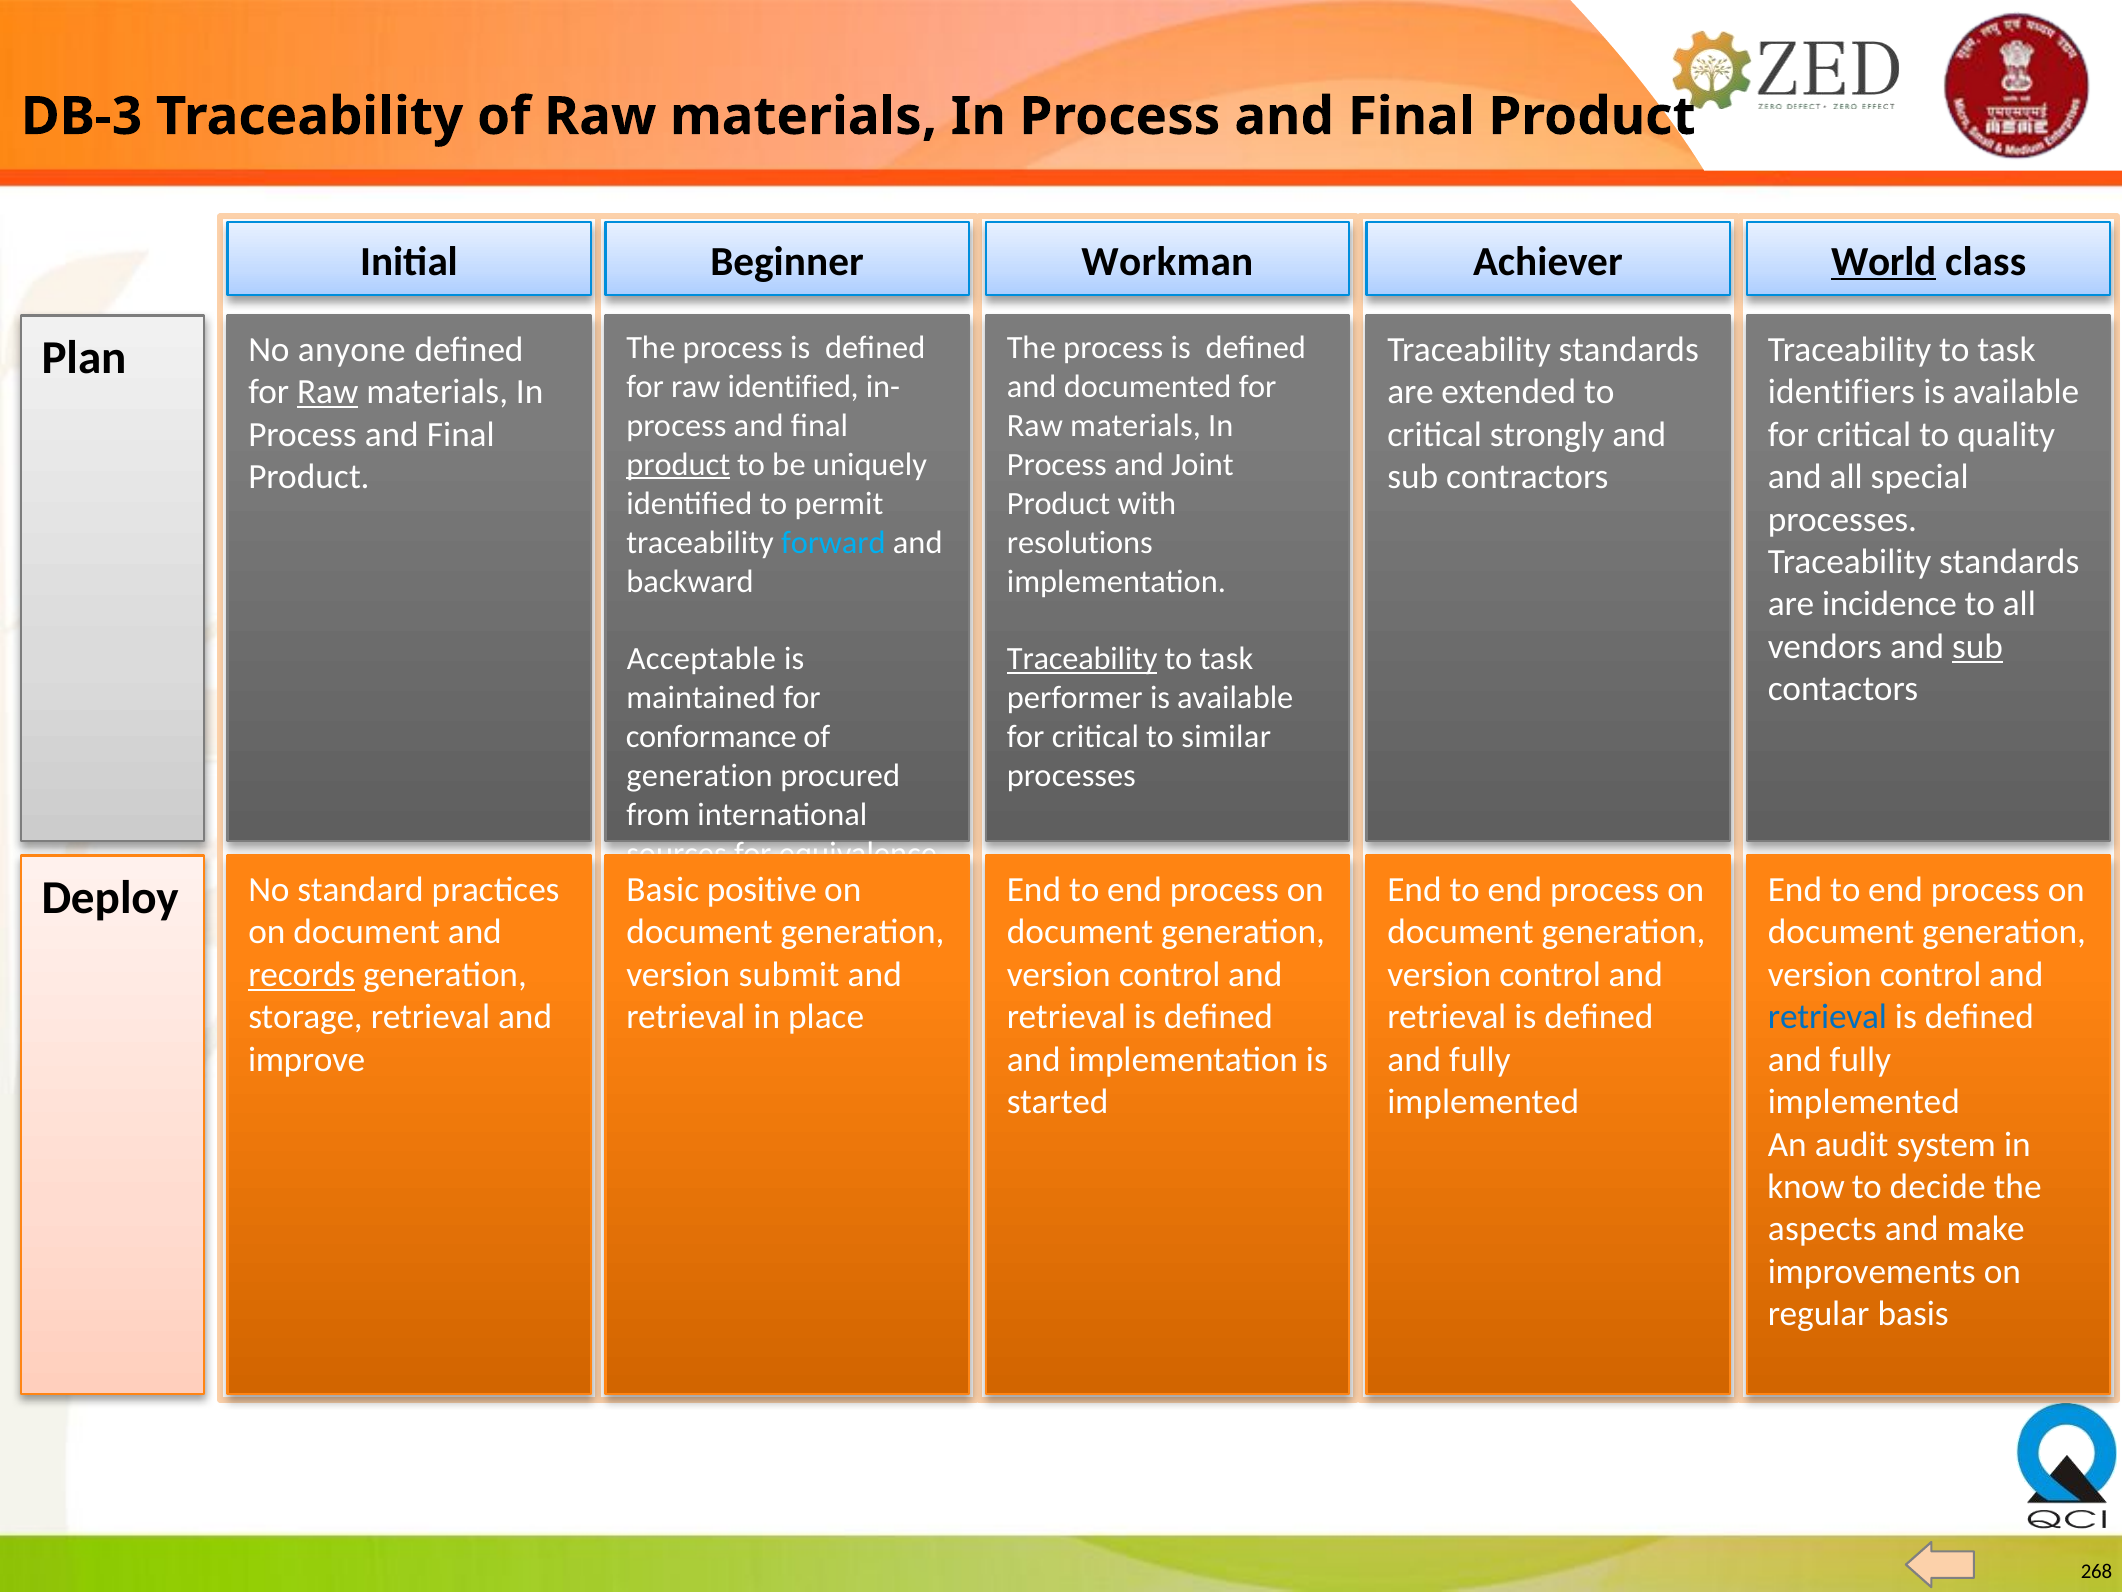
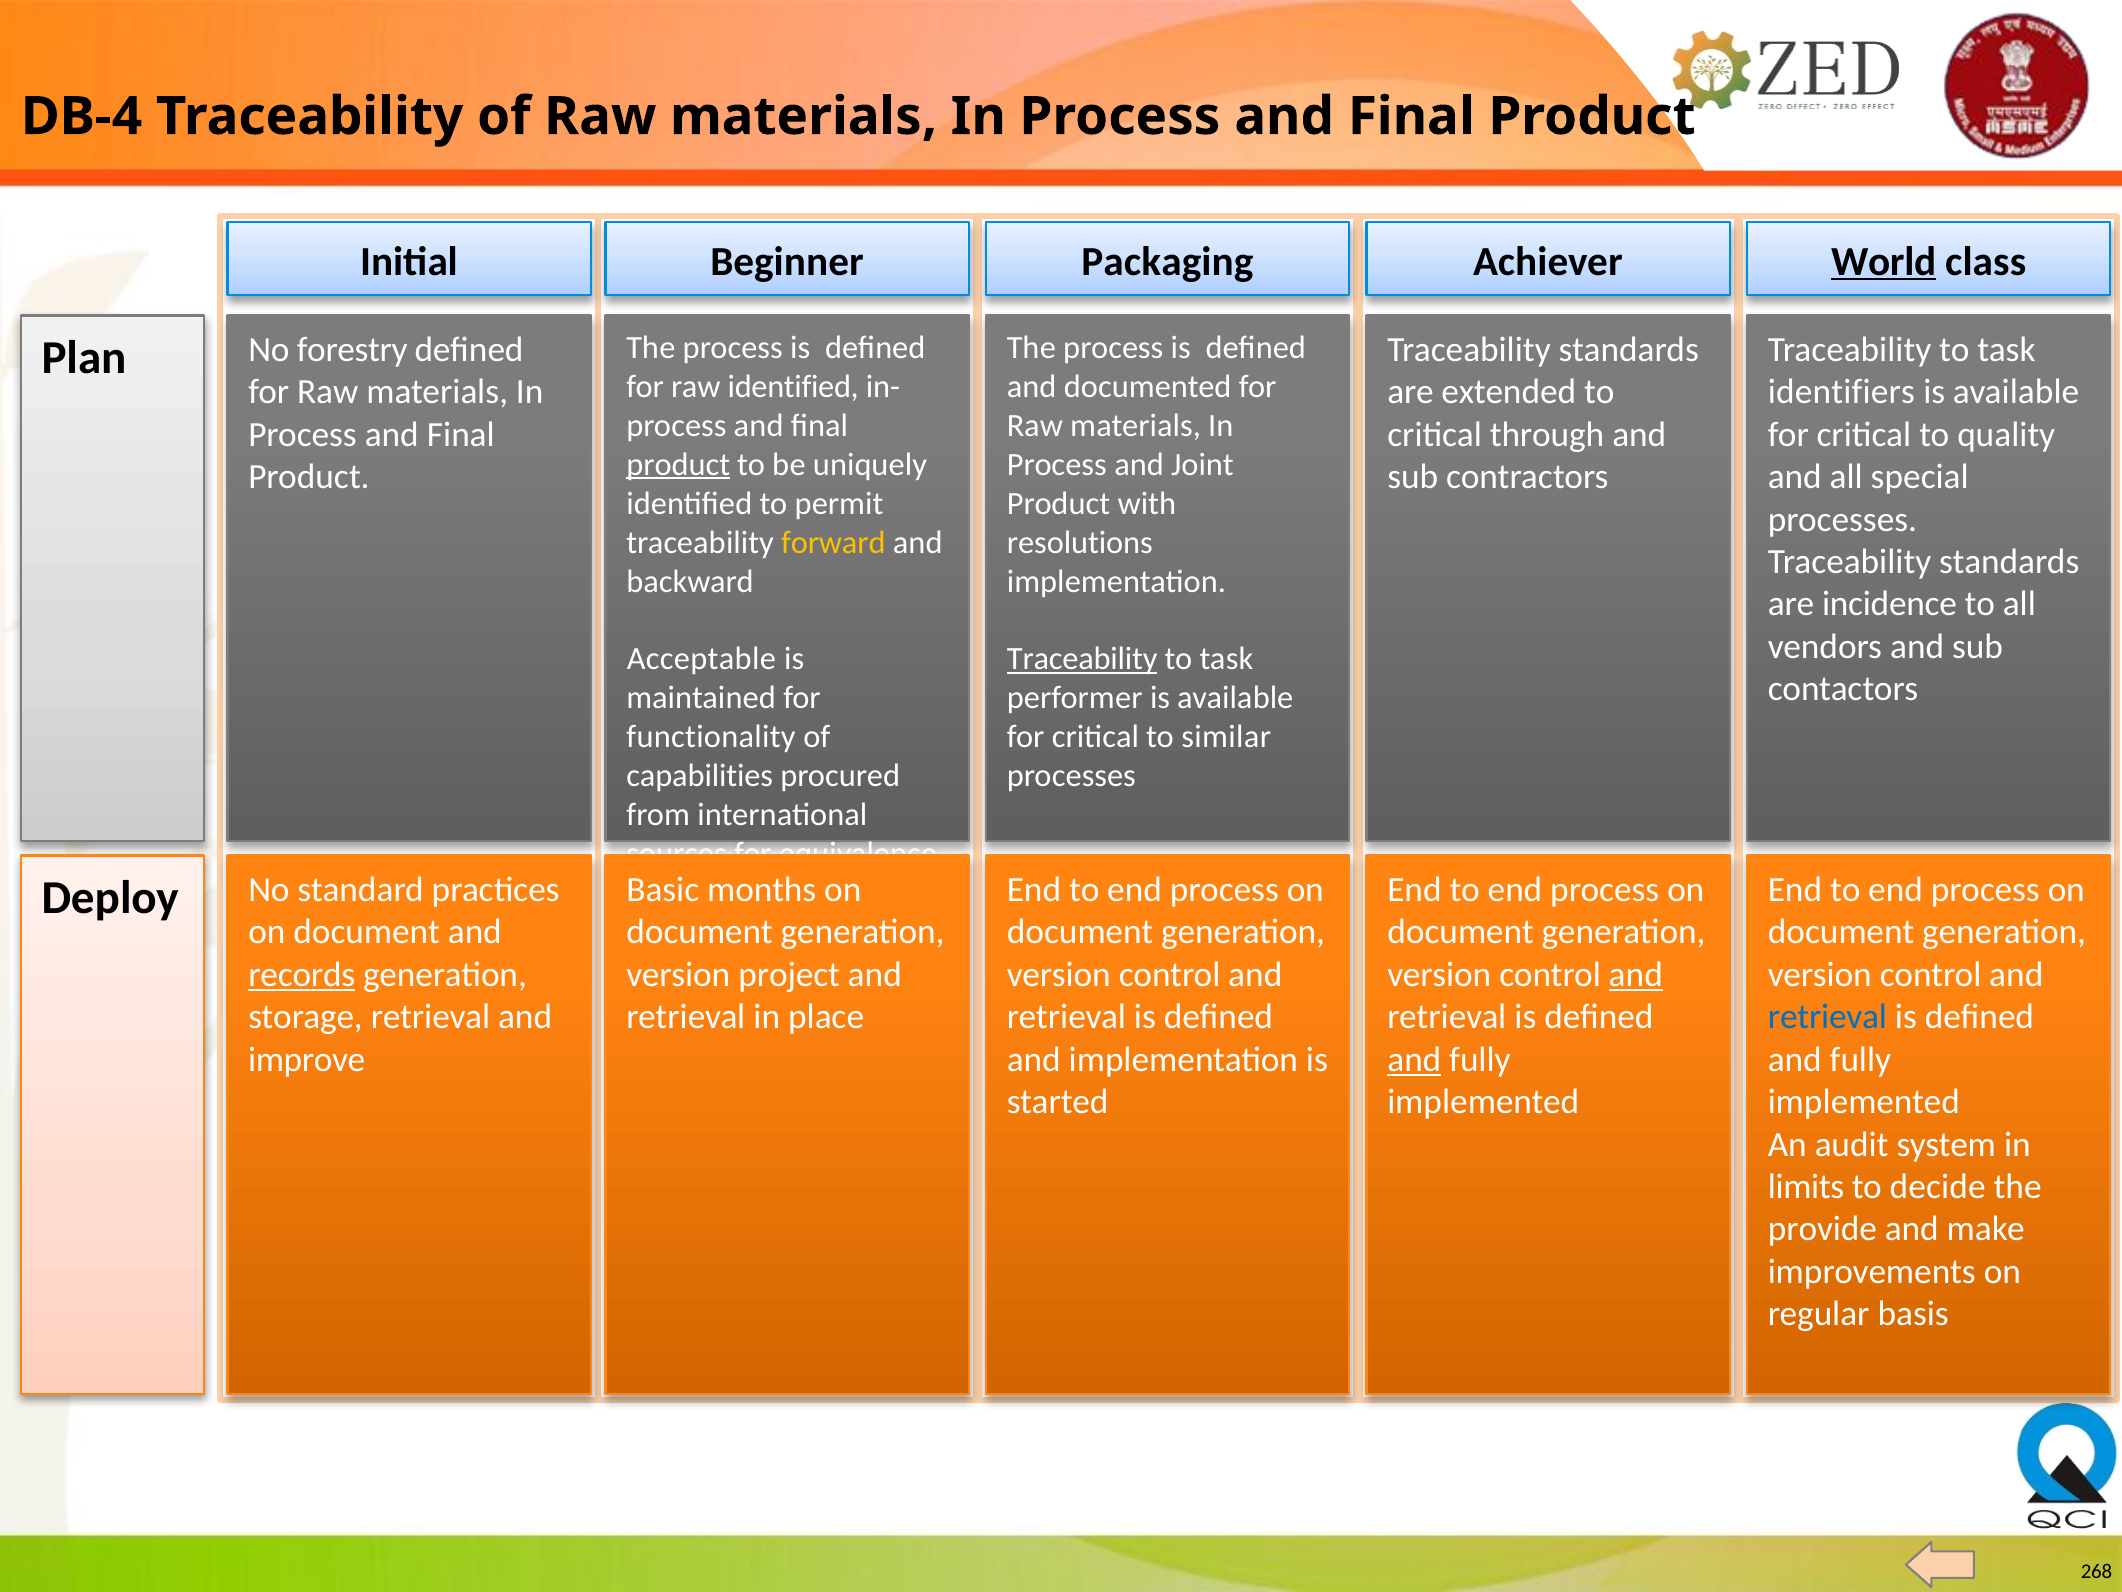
DB-3: DB-3 -> DB-4
Workman: Workman -> Packaging
anyone: anyone -> forestry
Raw at (328, 392) underline: present -> none
strongly: strongly -> through
forward colour: light blue -> yellow
sub at (1978, 647) underline: present -> none
conformance: conformance -> functionality
generation at (700, 776): generation -> capabilities
positive: positive -> months
submit: submit -> project
and at (1636, 974) underline: none -> present
and at (1414, 1059) underline: none -> present
know: know -> limits
aspects: aspects -> provide
